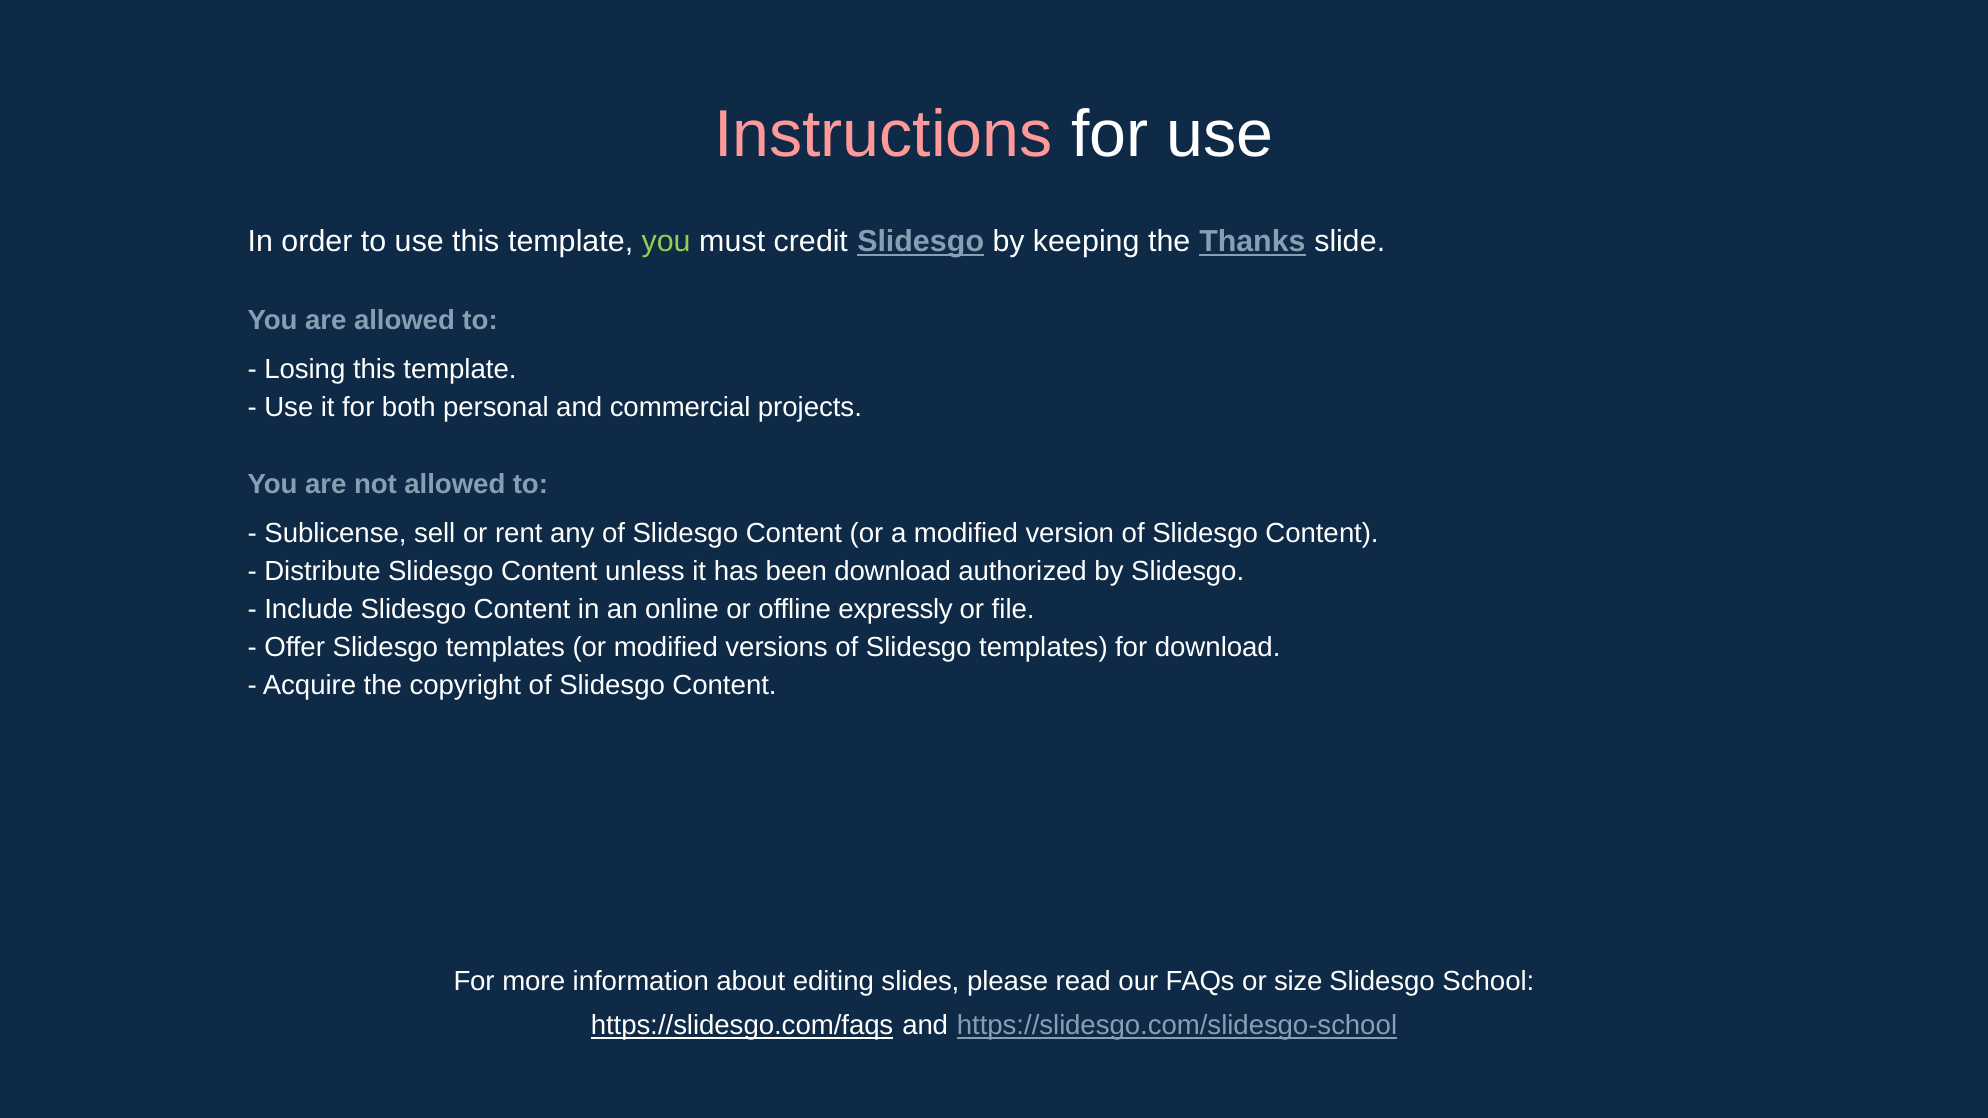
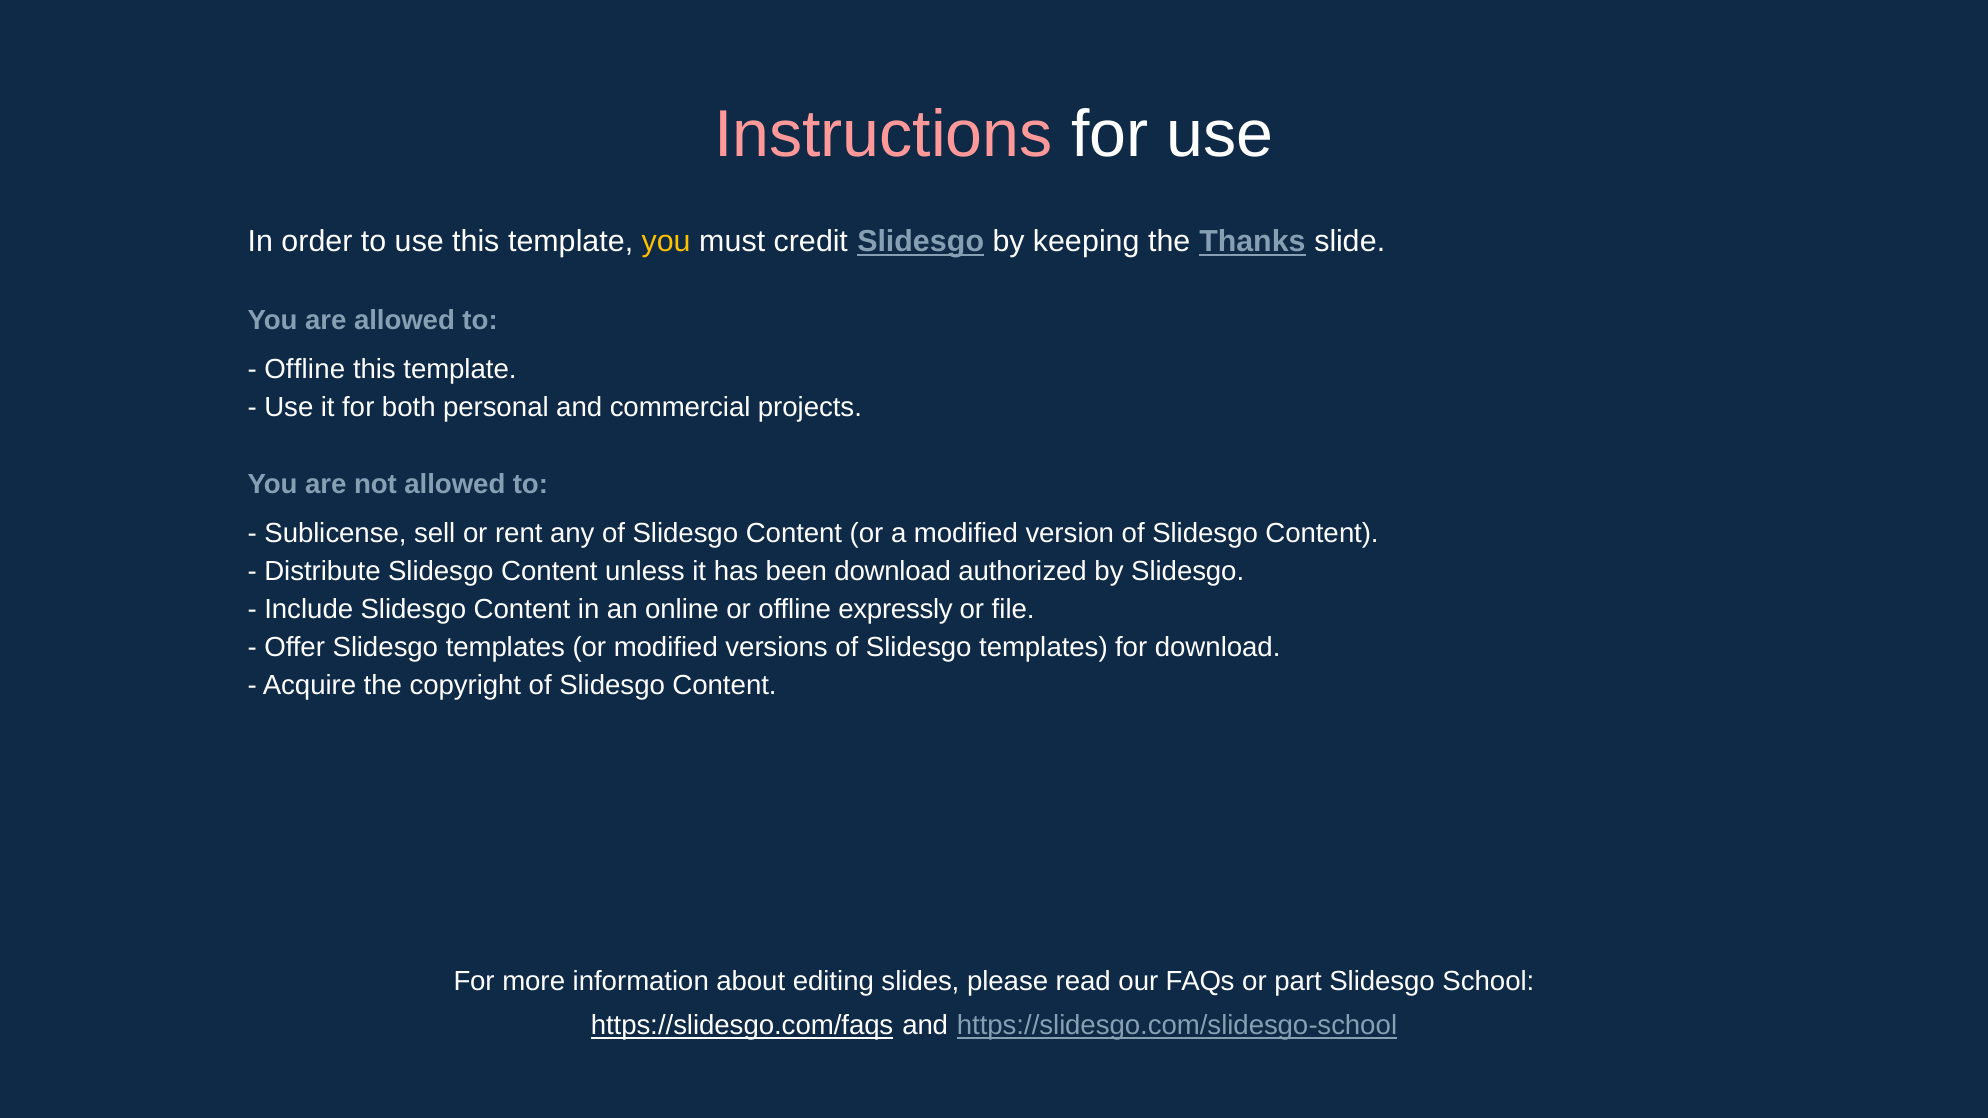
you at (666, 242) colour: light green -> yellow
Losing at (305, 369): Losing -> Offline
size: size -> part
